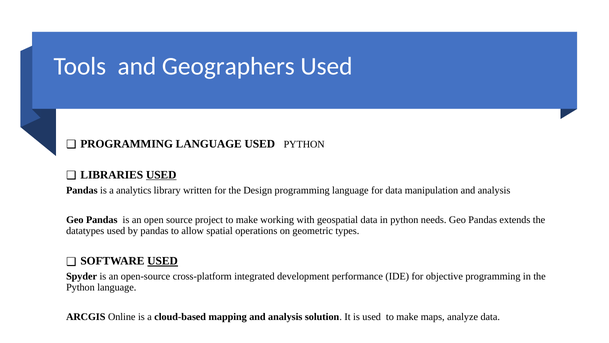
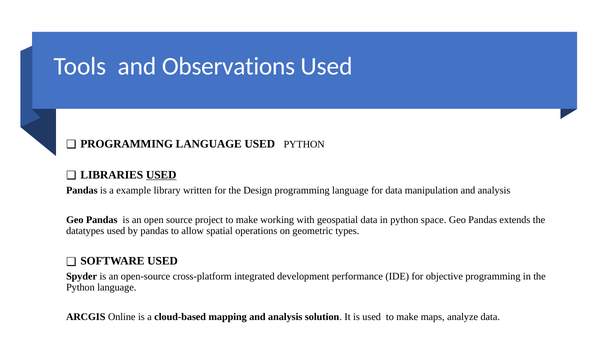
Geographers: Geographers -> Observations
analytics: analytics -> example
needs: needs -> space
USED at (163, 261) underline: present -> none
